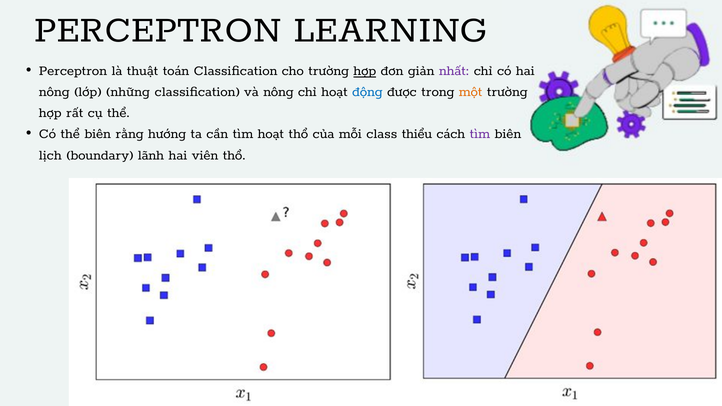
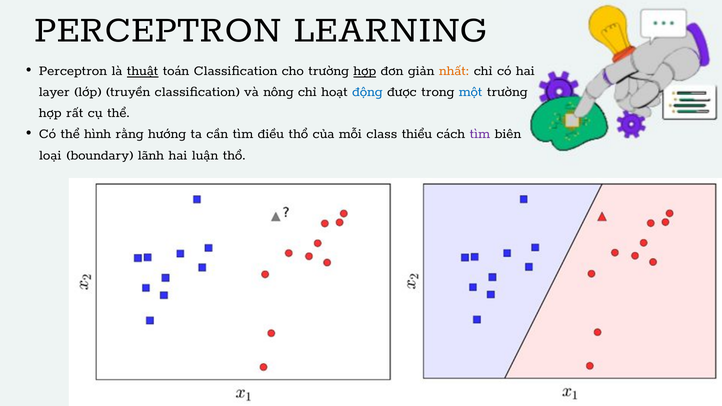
thuật underline: none -> present
nhất colour: purple -> orange
nông at (54, 91): nông -> layer
những: những -> truyền
một colour: orange -> blue
thể biên: biên -> hình
tìm hoạt: hoạt -> điều
lịch: lịch -> loại
viên: viên -> luận
